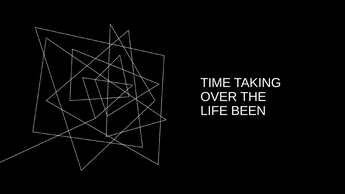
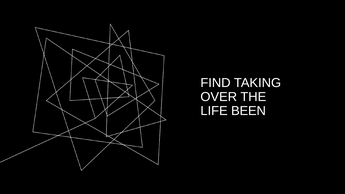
TIME: TIME -> FIND
